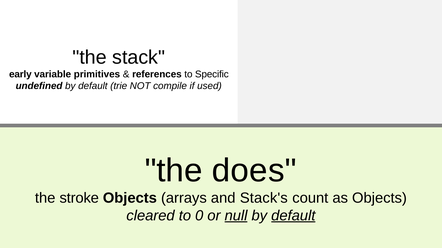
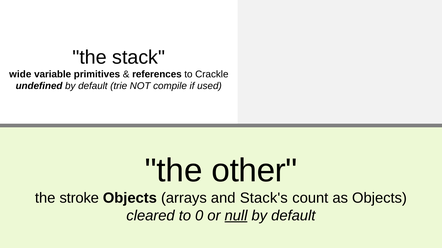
early: early -> wide
Specific: Specific -> Crackle
does: does -> other
default at (293, 216) underline: present -> none
